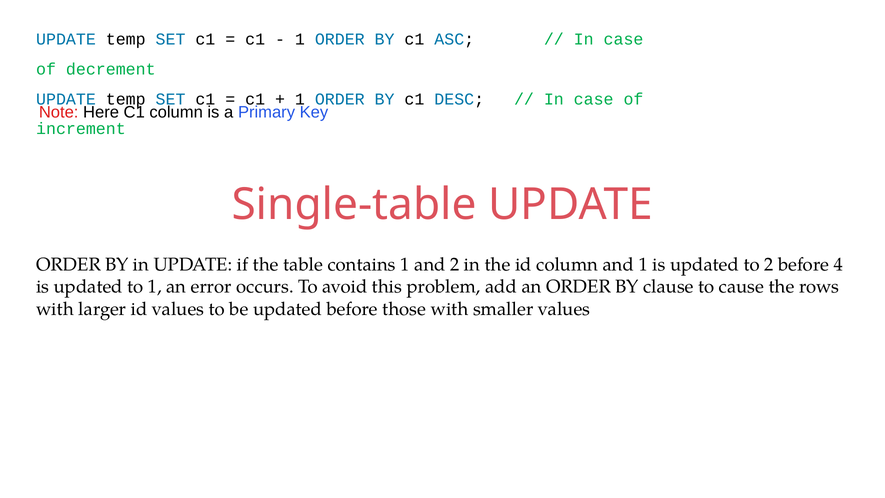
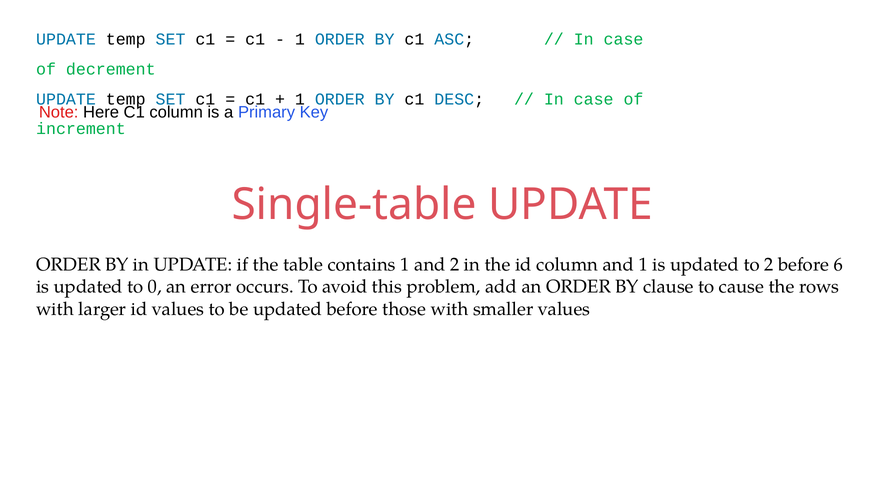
4: 4 -> 6
to 1: 1 -> 0
